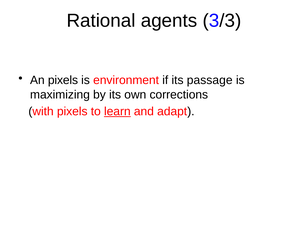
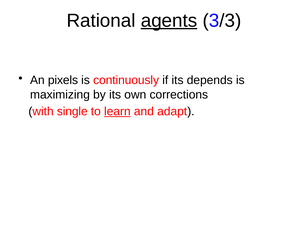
agents underline: none -> present
environment: environment -> continuously
passage: passage -> depends
with pixels: pixels -> single
